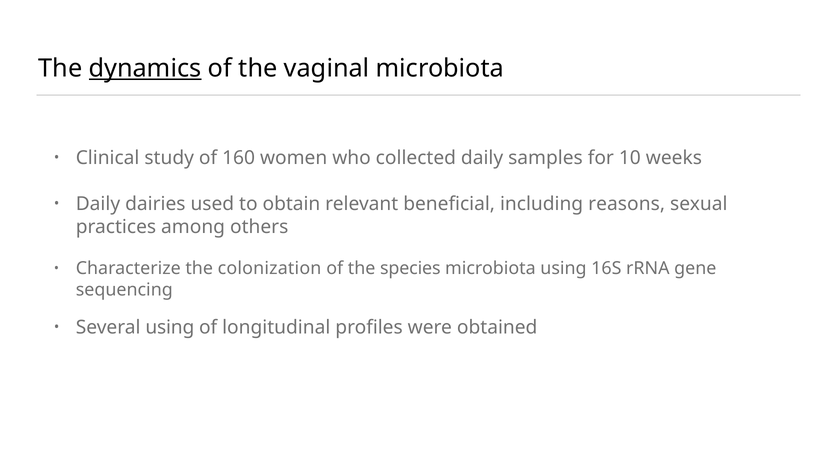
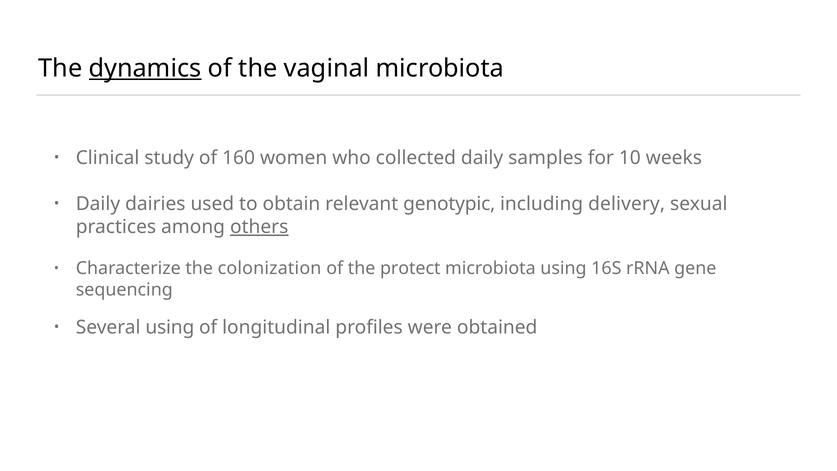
beneficial: beneficial -> genotypic
reasons: reasons -> delivery
others underline: none -> present
species: species -> protect
